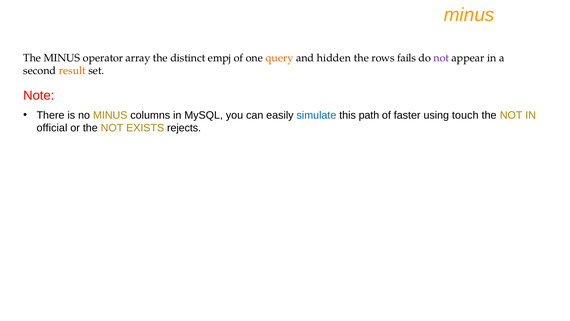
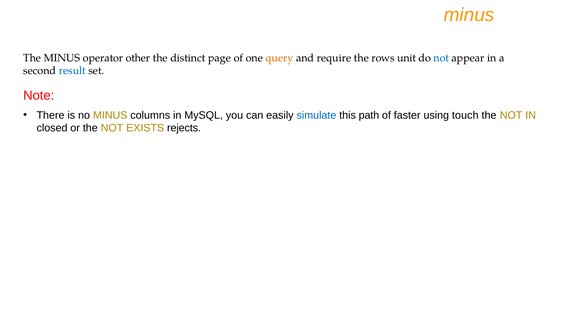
array: array -> other
empj: empj -> page
hidden: hidden -> require
fails: fails -> unit
not at (441, 58) colour: purple -> blue
result colour: orange -> blue
official: official -> closed
